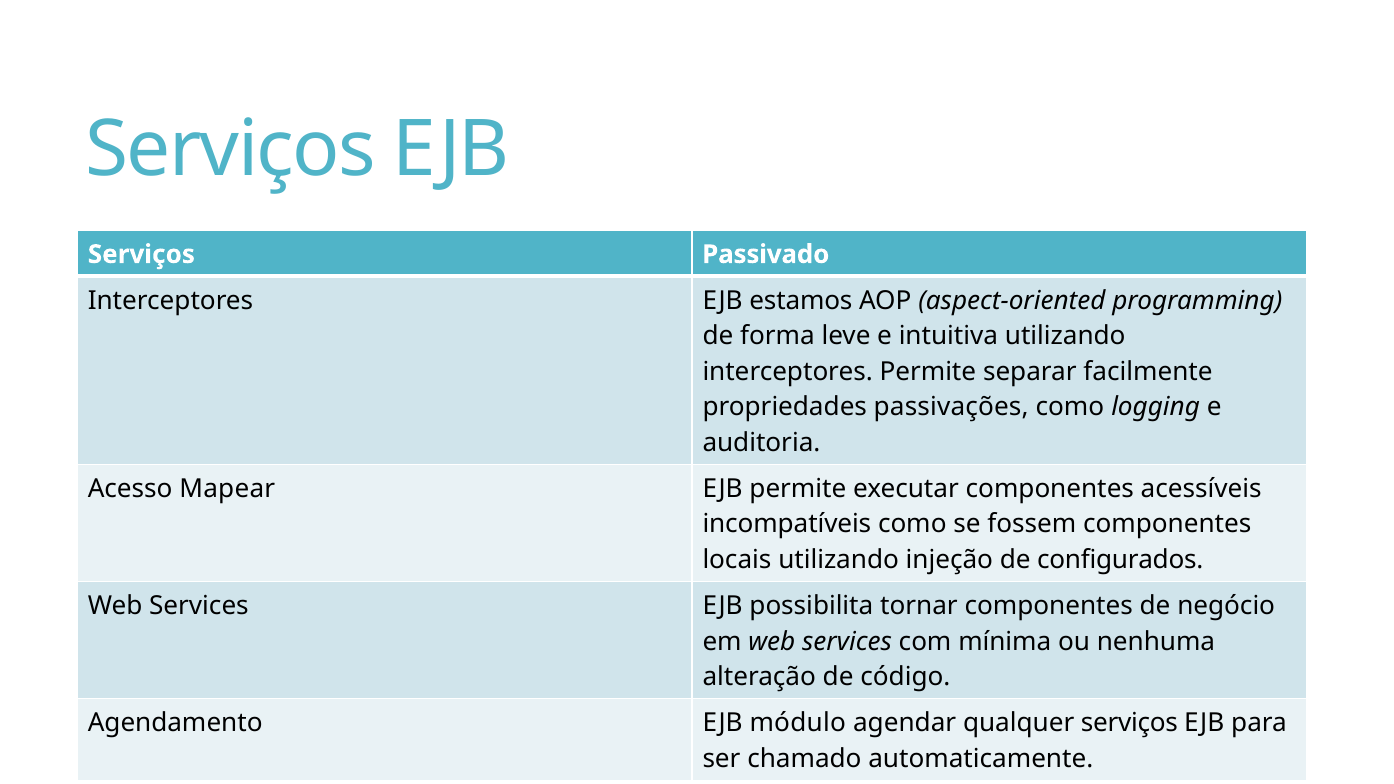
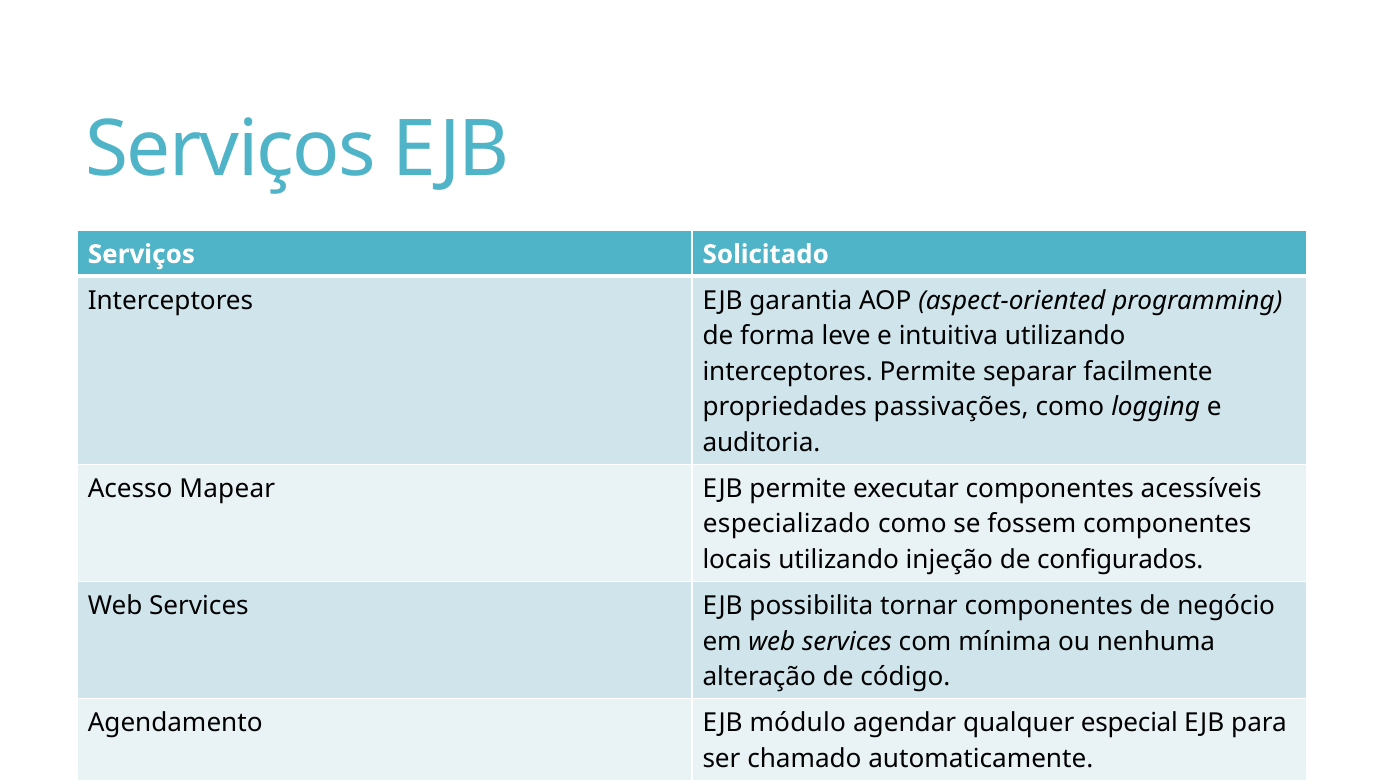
Passivado: Passivado -> Solicitado
estamos: estamos -> garantia
incompatíveis: incompatíveis -> especializado
qualquer serviços: serviços -> especial
